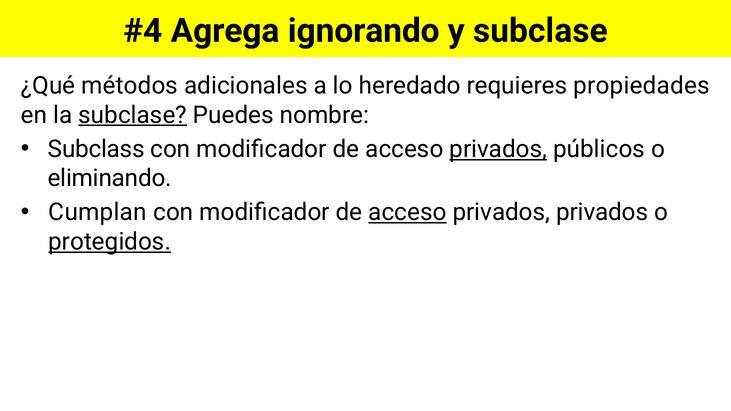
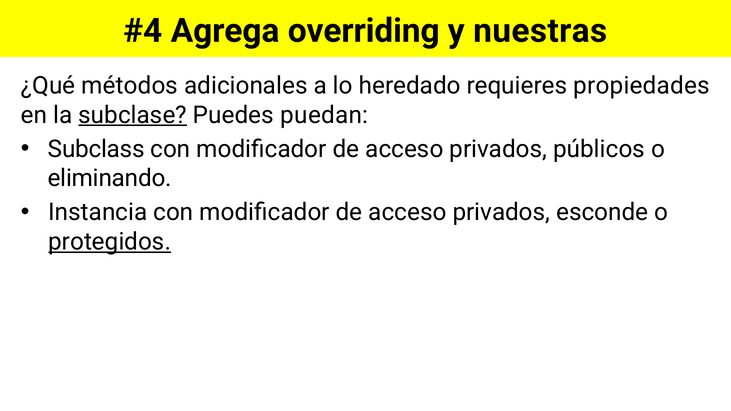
ignorando: ignorando -> overriding
y subclase: subclase -> nuestras
nombre: nombre -> puedan
privados at (498, 149) underline: present -> none
Cumplan: Cumplan -> Instancia
acceso at (407, 212) underline: present -> none
privados privados: privados -> esconde
